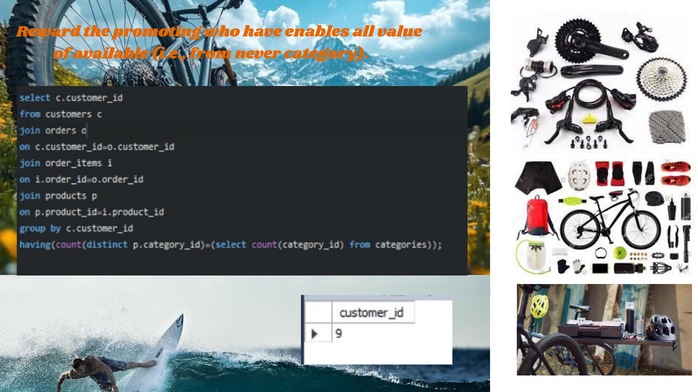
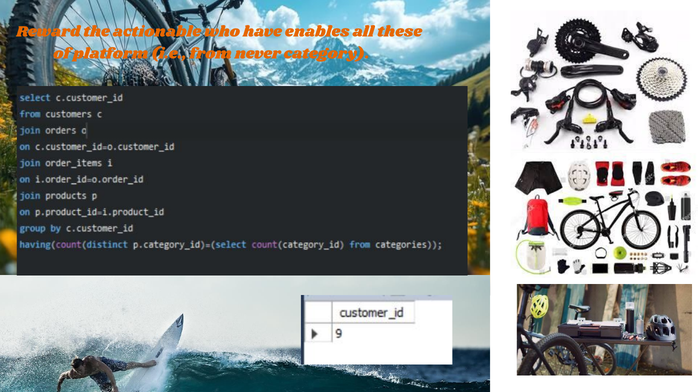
promoting: promoting -> actionable
value: value -> these
available: available -> platform
